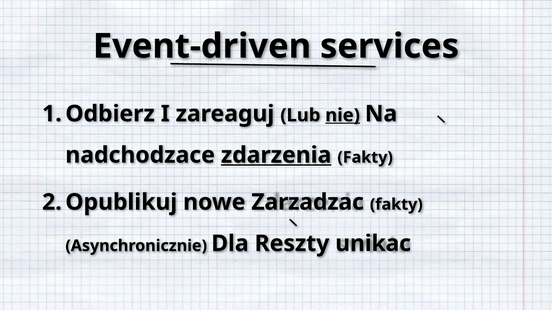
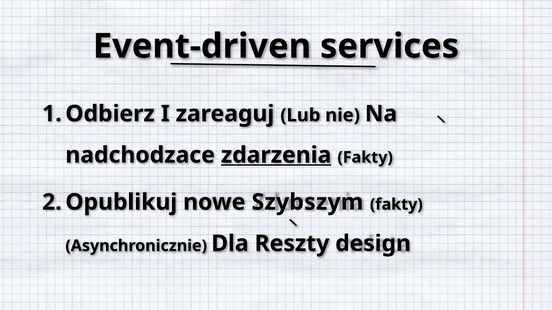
nie underline: present -> none
Zarzadzac: Zarzadzac -> Szybszym
unikac: unikac -> design
